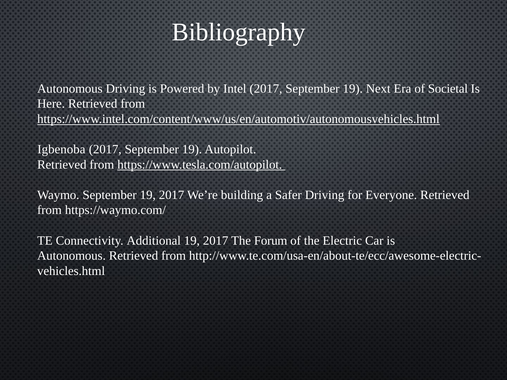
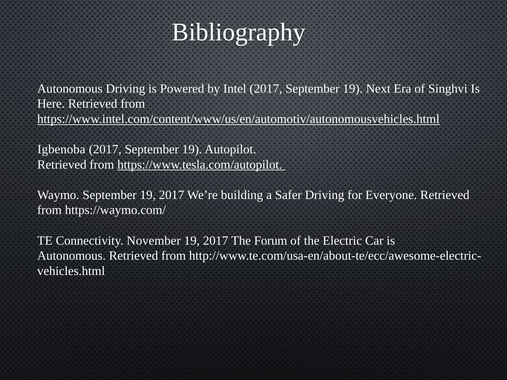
Societal: Societal -> Singhvi
Additional: Additional -> November
